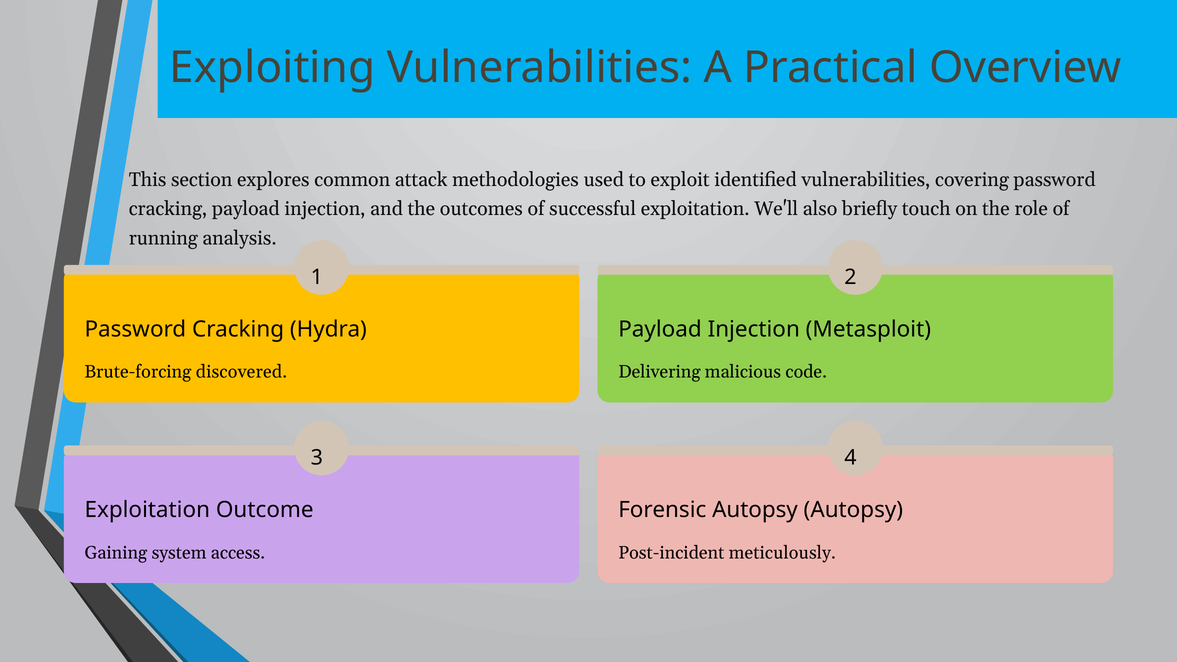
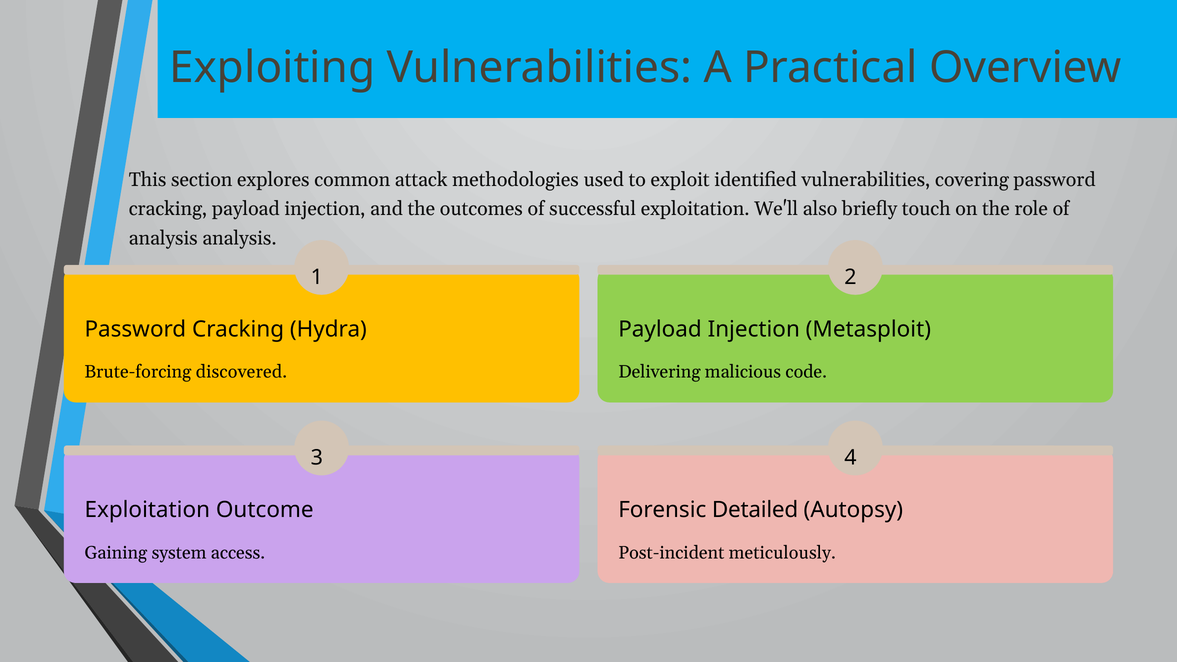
running at (163, 238): running -> analysis
Forensic Autopsy: Autopsy -> Detailed
